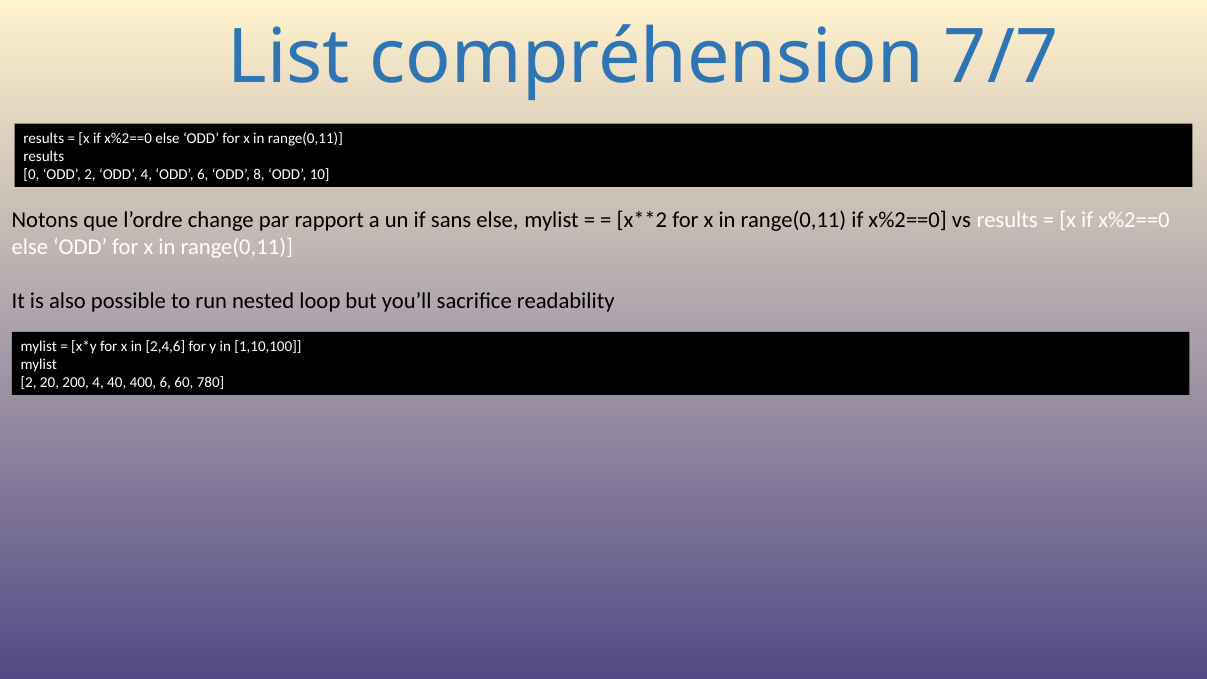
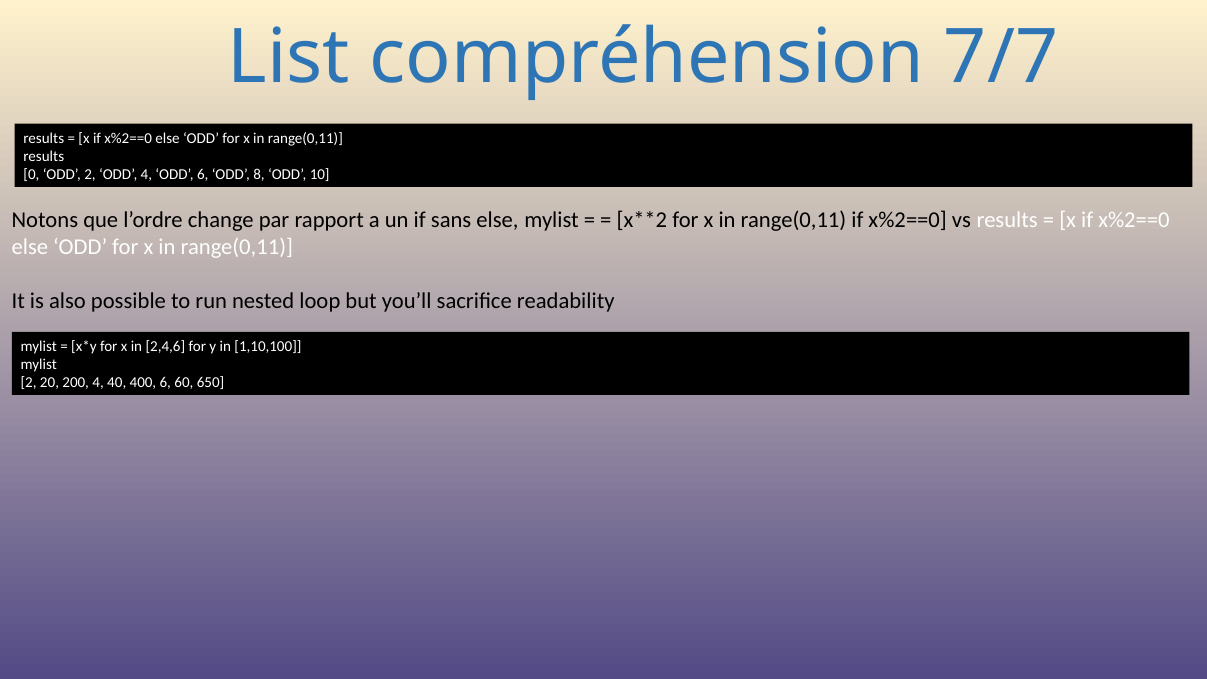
780: 780 -> 650
